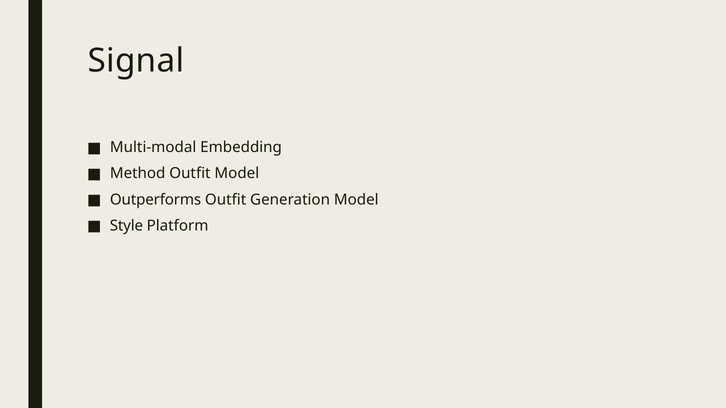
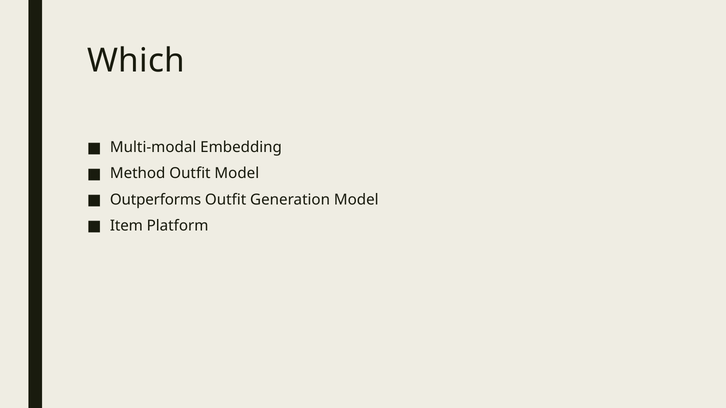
Signal: Signal -> Which
Style: Style -> Item
